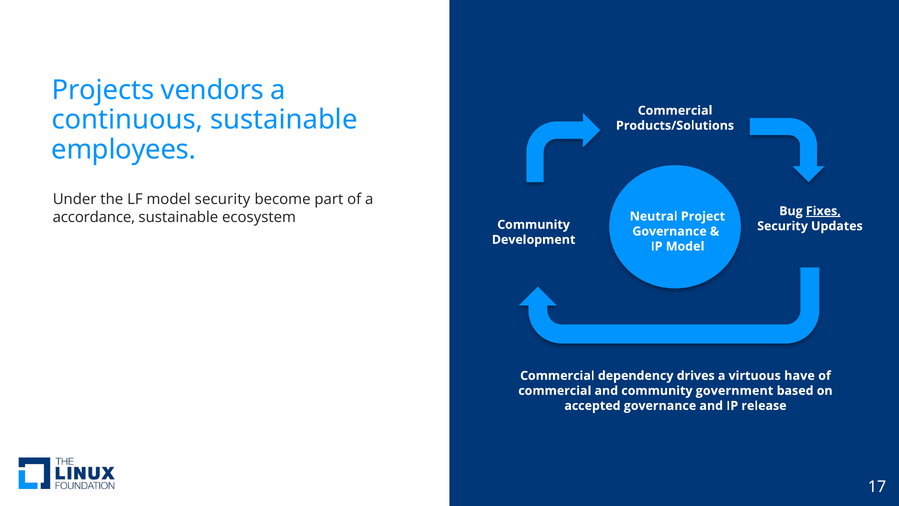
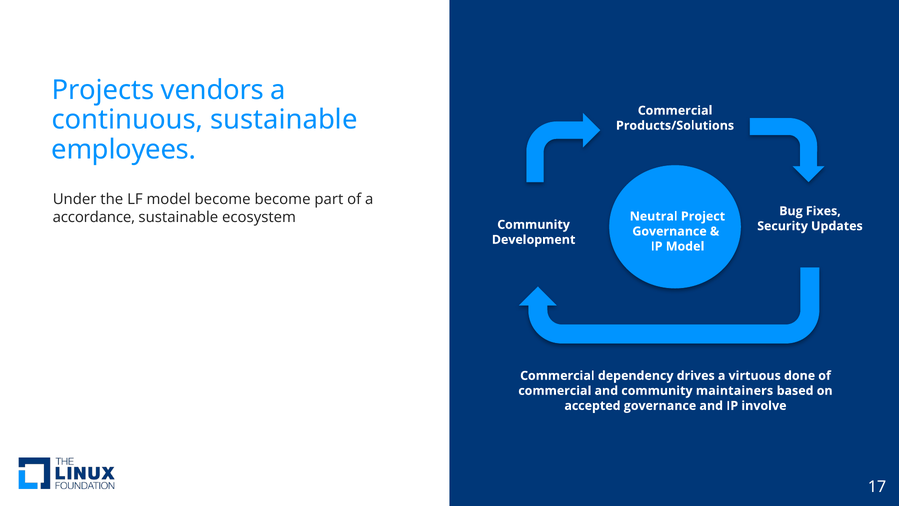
model security: security -> become
Fixes underline: present -> none
virtuous have: have -> done
government: government -> maintainers
release: release -> involve
